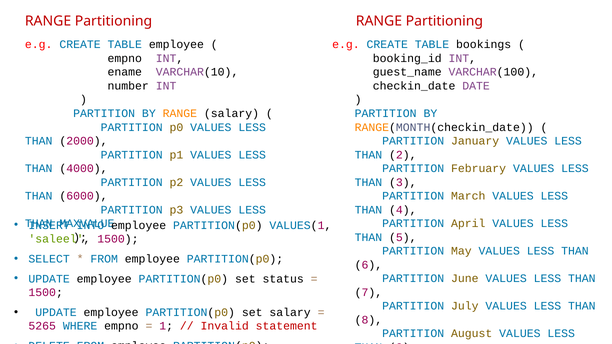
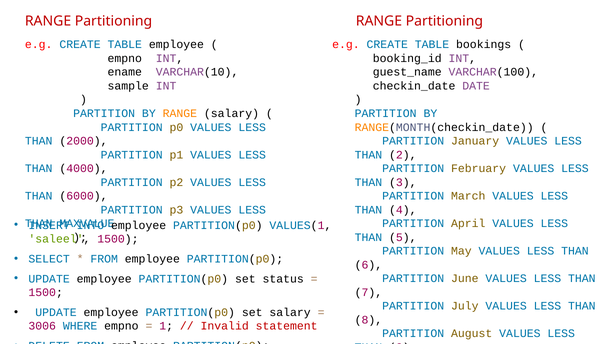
number: number -> sample
5265: 5265 -> 3006
